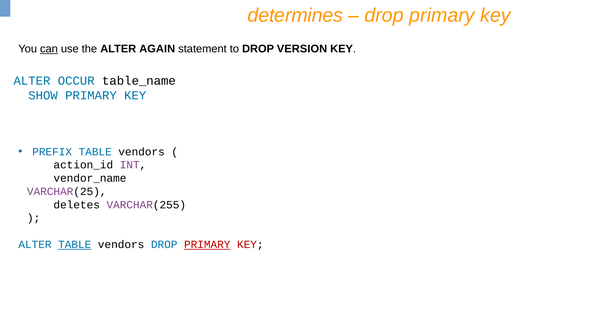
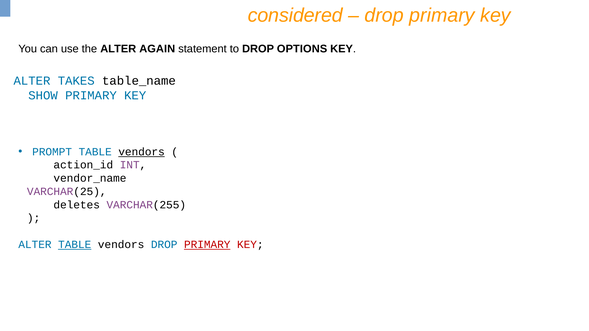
determines: determines -> considered
can underline: present -> none
VERSION: VERSION -> OPTIONS
OCCUR: OCCUR -> TAKES
PREFIX: PREFIX -> PROMPT
vendors at (142, 152) underline: none -> present
